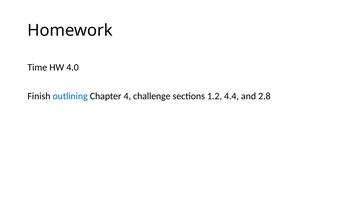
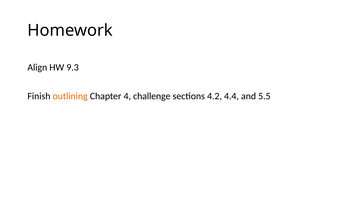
Time: Time -> Align
4.0: 4.0 -> 9.3
outlining colour: blue -> orange
1.2: 1.2 -> 4.2
2.8: 2.8 -> 5.5
